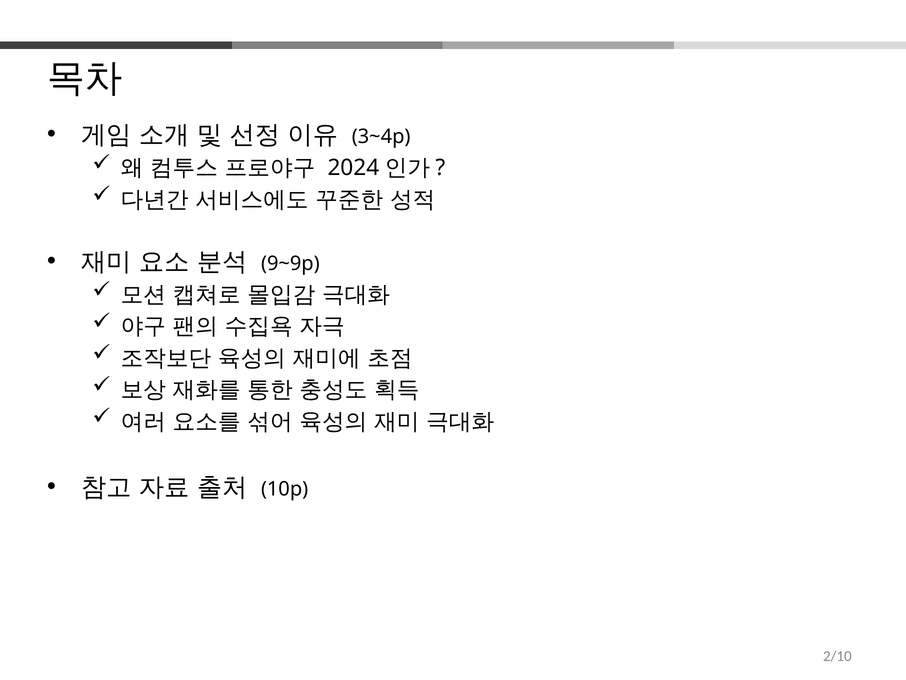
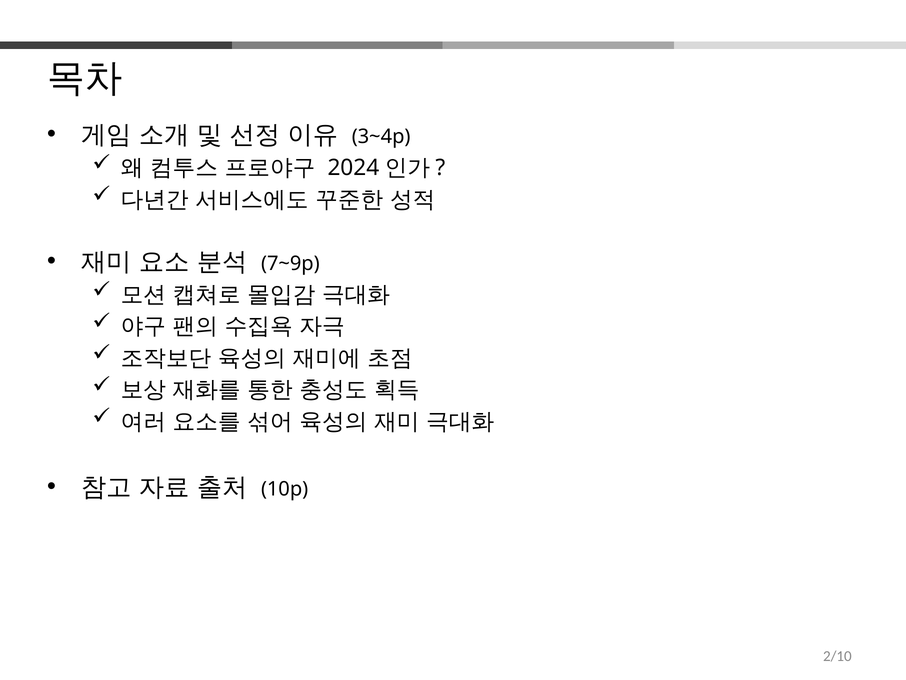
9~9p: 9~9p -> 7~9p
